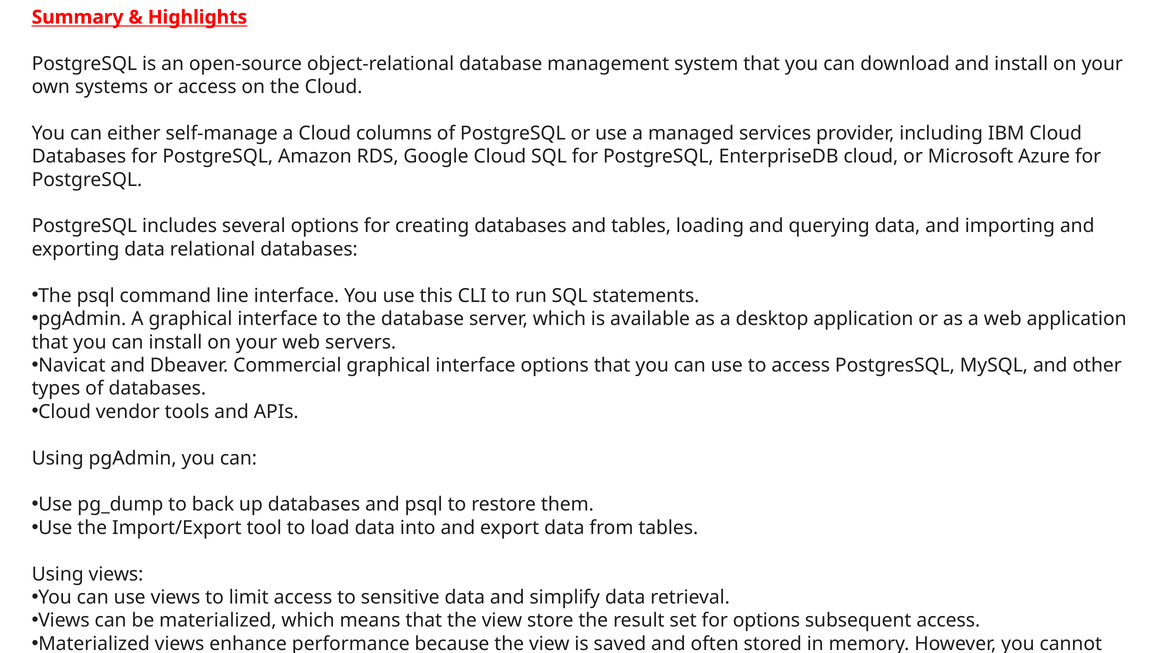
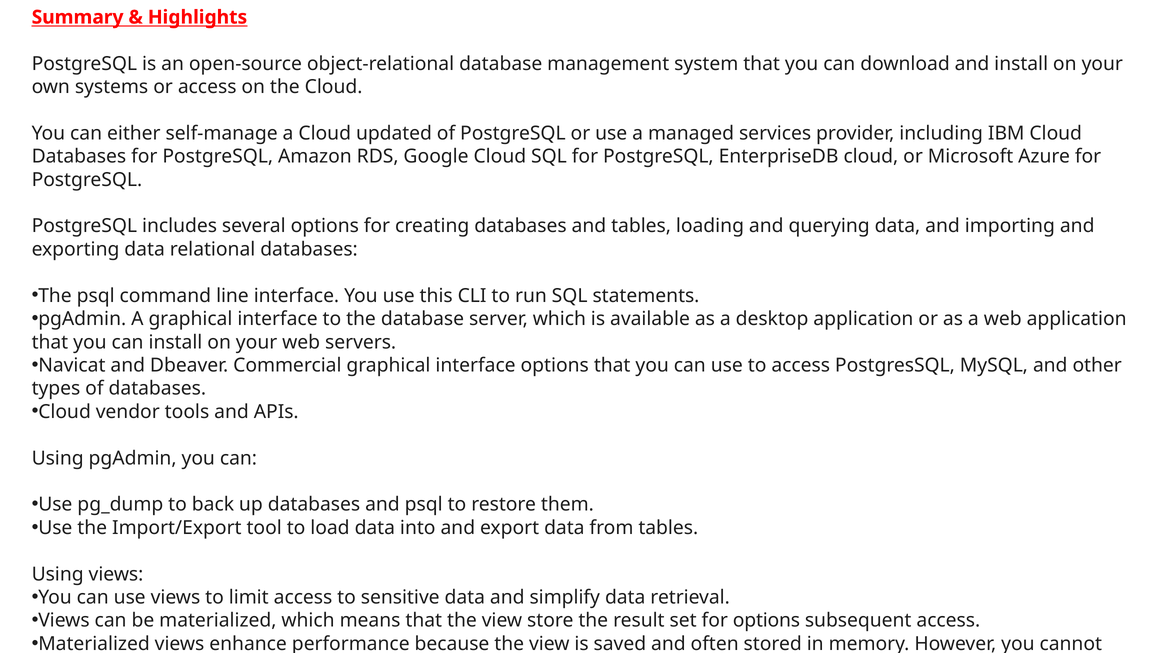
Cloud columns: columns -> updated
